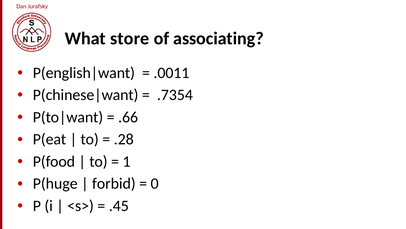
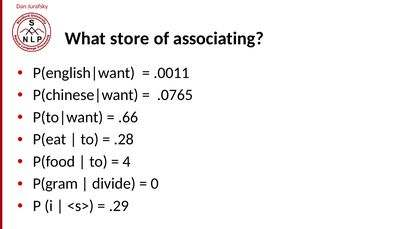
.7354: .7354 -> .0765
1: 1 -> 4
P(huge: P(huge -> P(gram
forbid: forbid -> divide
.45: .45 -> .29
